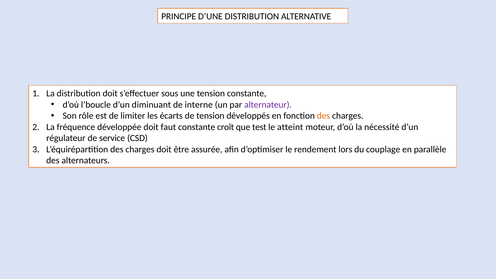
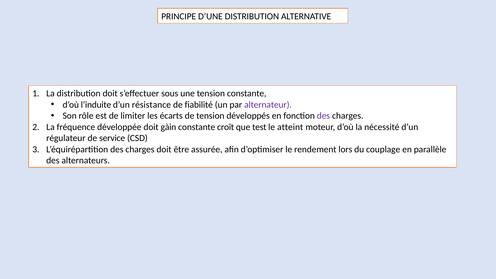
l’boucle: l’boucle -> l’induite
diminuant: diminuant -> résistance
interne: interne -> fiabilité
des at (323, 116) colour: orange -> purple
faut: faut -> gàin
